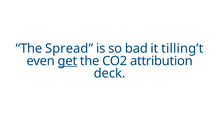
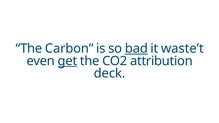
Spread: Spread -> Carbon
bad underline: none -> present
tilling’t: tilling’t -> waste’t
